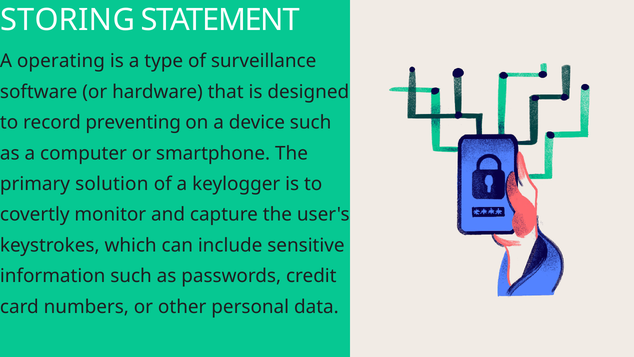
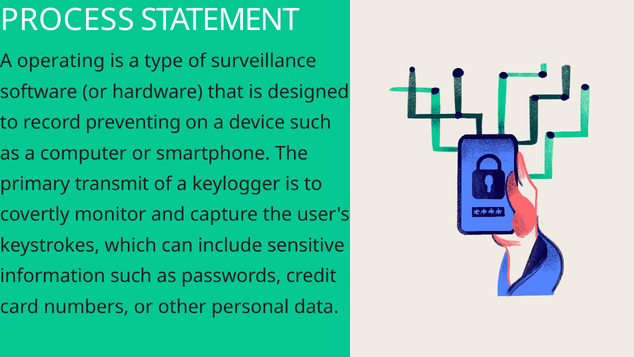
STORING: STORING -> PROCESS
solution: solution -> transmit
